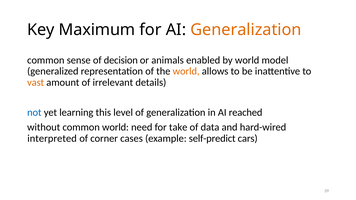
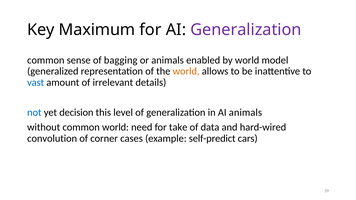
Generalization at (246, 30) colour: orange -> purple
decision: decision -> bagging
vast colour: orange -> blue
learning: learning -> decision
AI reached: reached -> animals
interpreted: interpreted -> convolution
